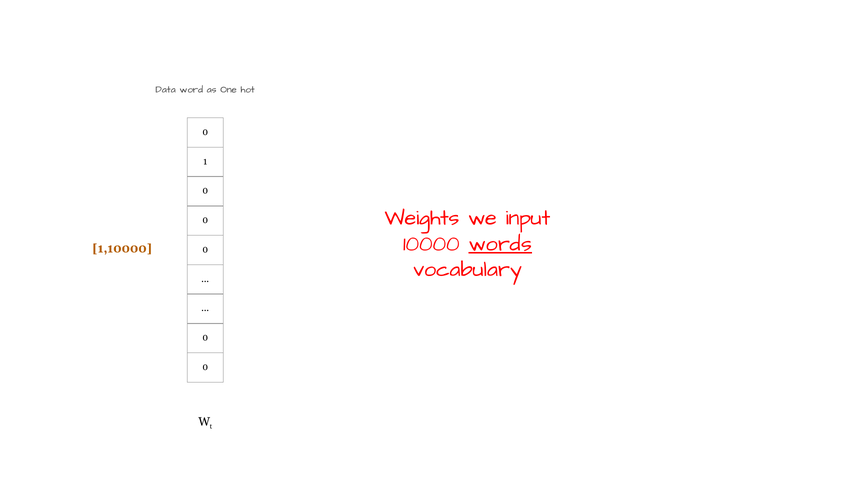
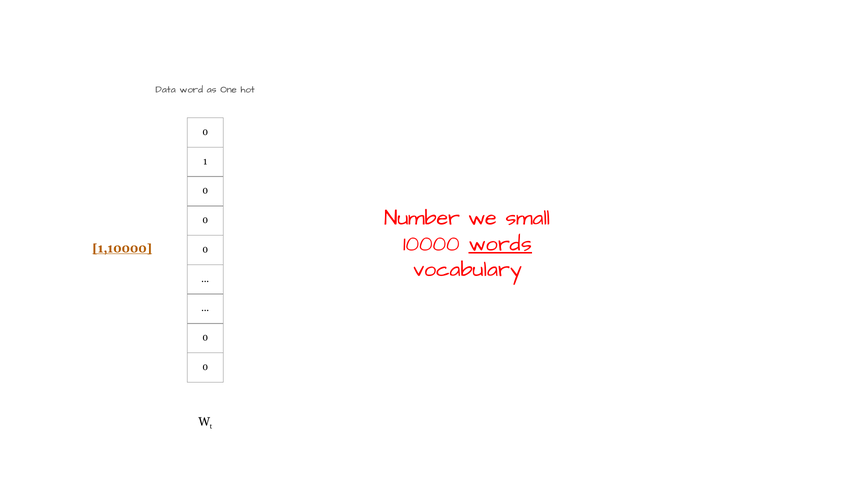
Weights: Weights -> Number
input: input -> small
1,10000 underline: none -> present
